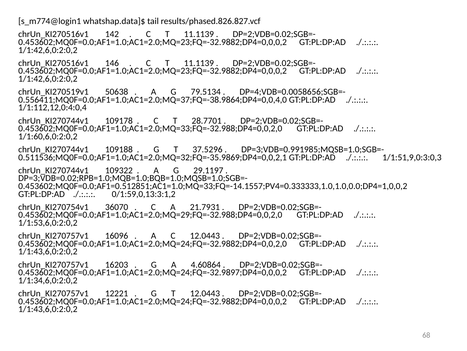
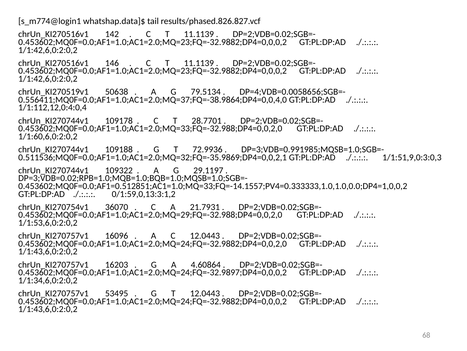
37.5296: 37.5296 -> 72.9936
12221: 12221 -> 53495
